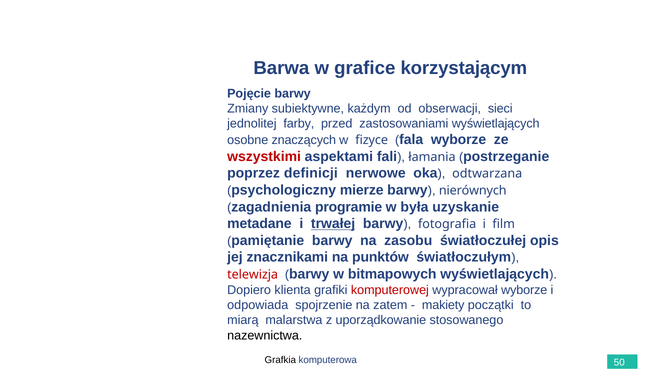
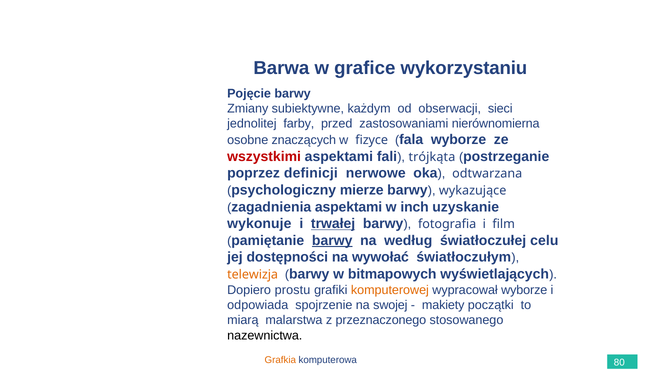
korzystającym: korzystającym -> wykorzystaniu
zastosowaniami wyświetlających: wyświetlających -> nierównomierna
łamania: łamania -> trójkąta
nierównych: nierównych -> wykazujące
zagadnienia programie: programie -> aspektami
była: była -> inch
metadane: metadane -> wykonuje
barwy at (332, 240) underline: none -> present
zasobu: zasobu -> według
opis: opis -> celu
znacznikami: znacznikami -> dostępności
punktów: punktów -> wywołać
telewizja colour: red -> orange
klienta: klienta -> prostu
komputerowej colour: red -> orange
zatem: zatem -> swojej
uporządkowanie: uporządkowanie -> przeznaczonego
Grafkia colour: black -> orange
50: 50 -> 80
